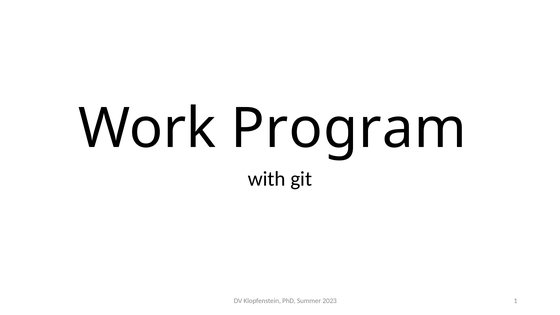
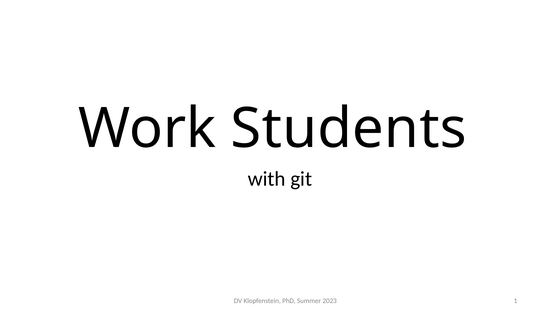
Program: Program -> Students
